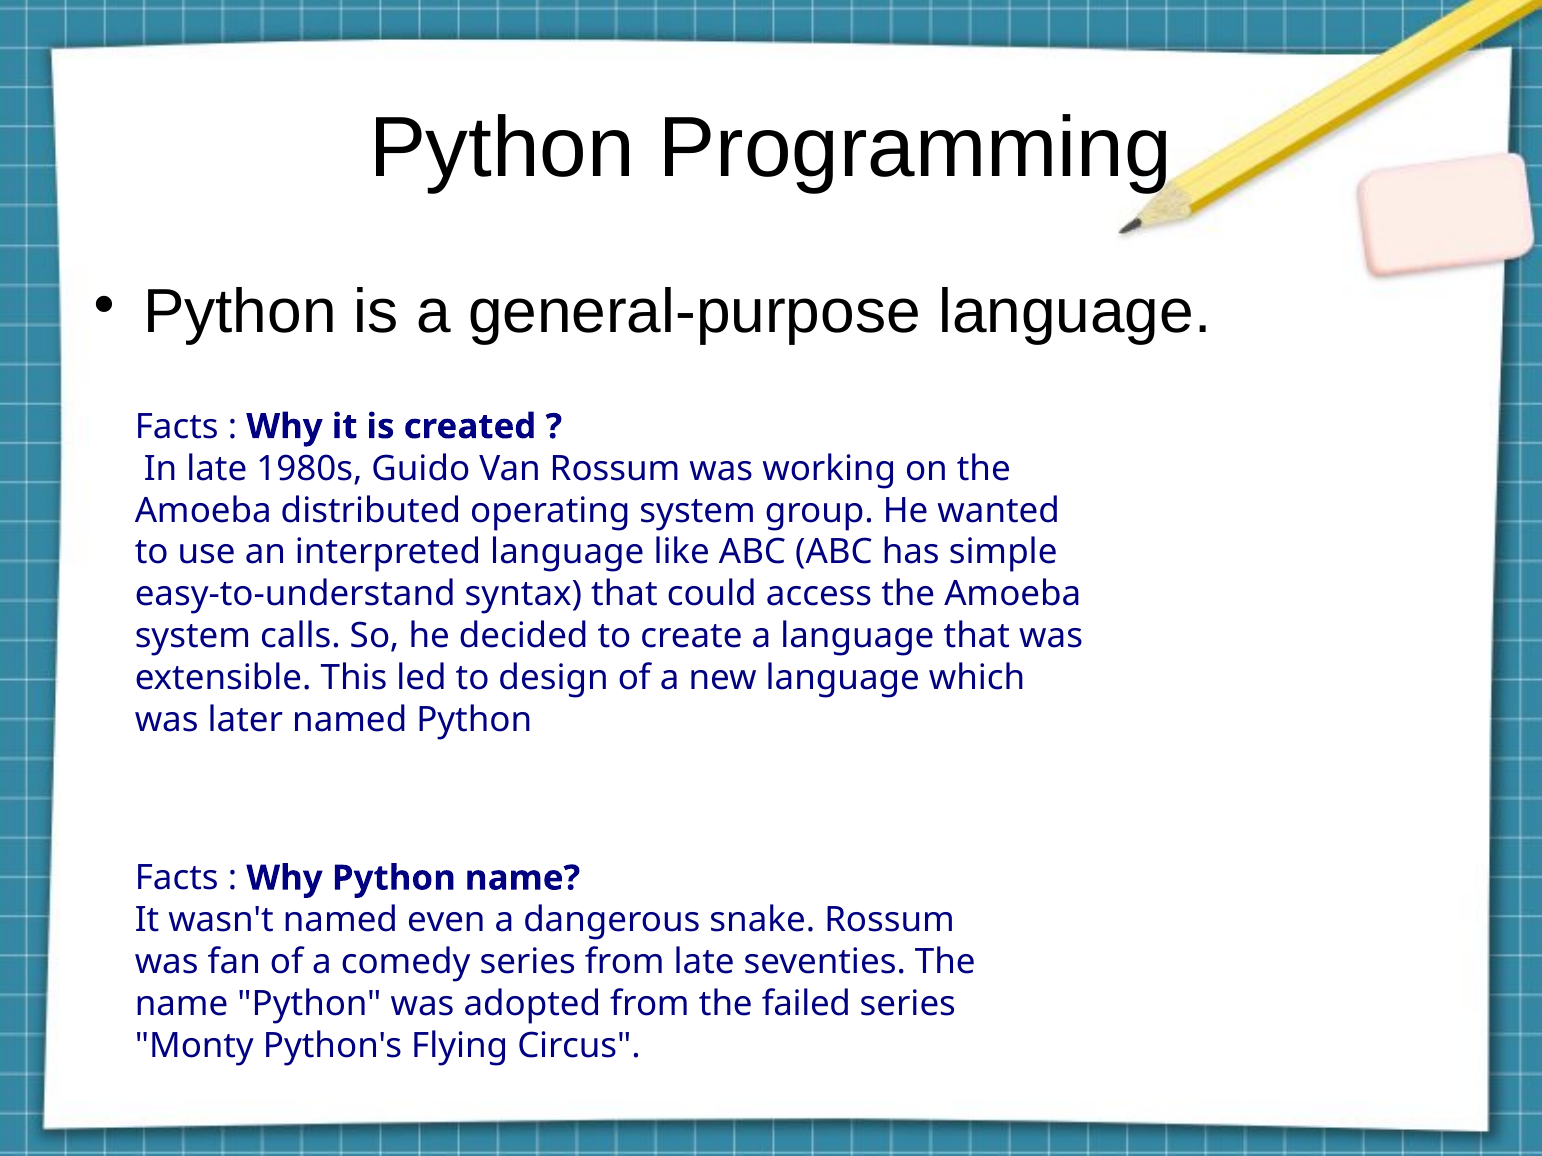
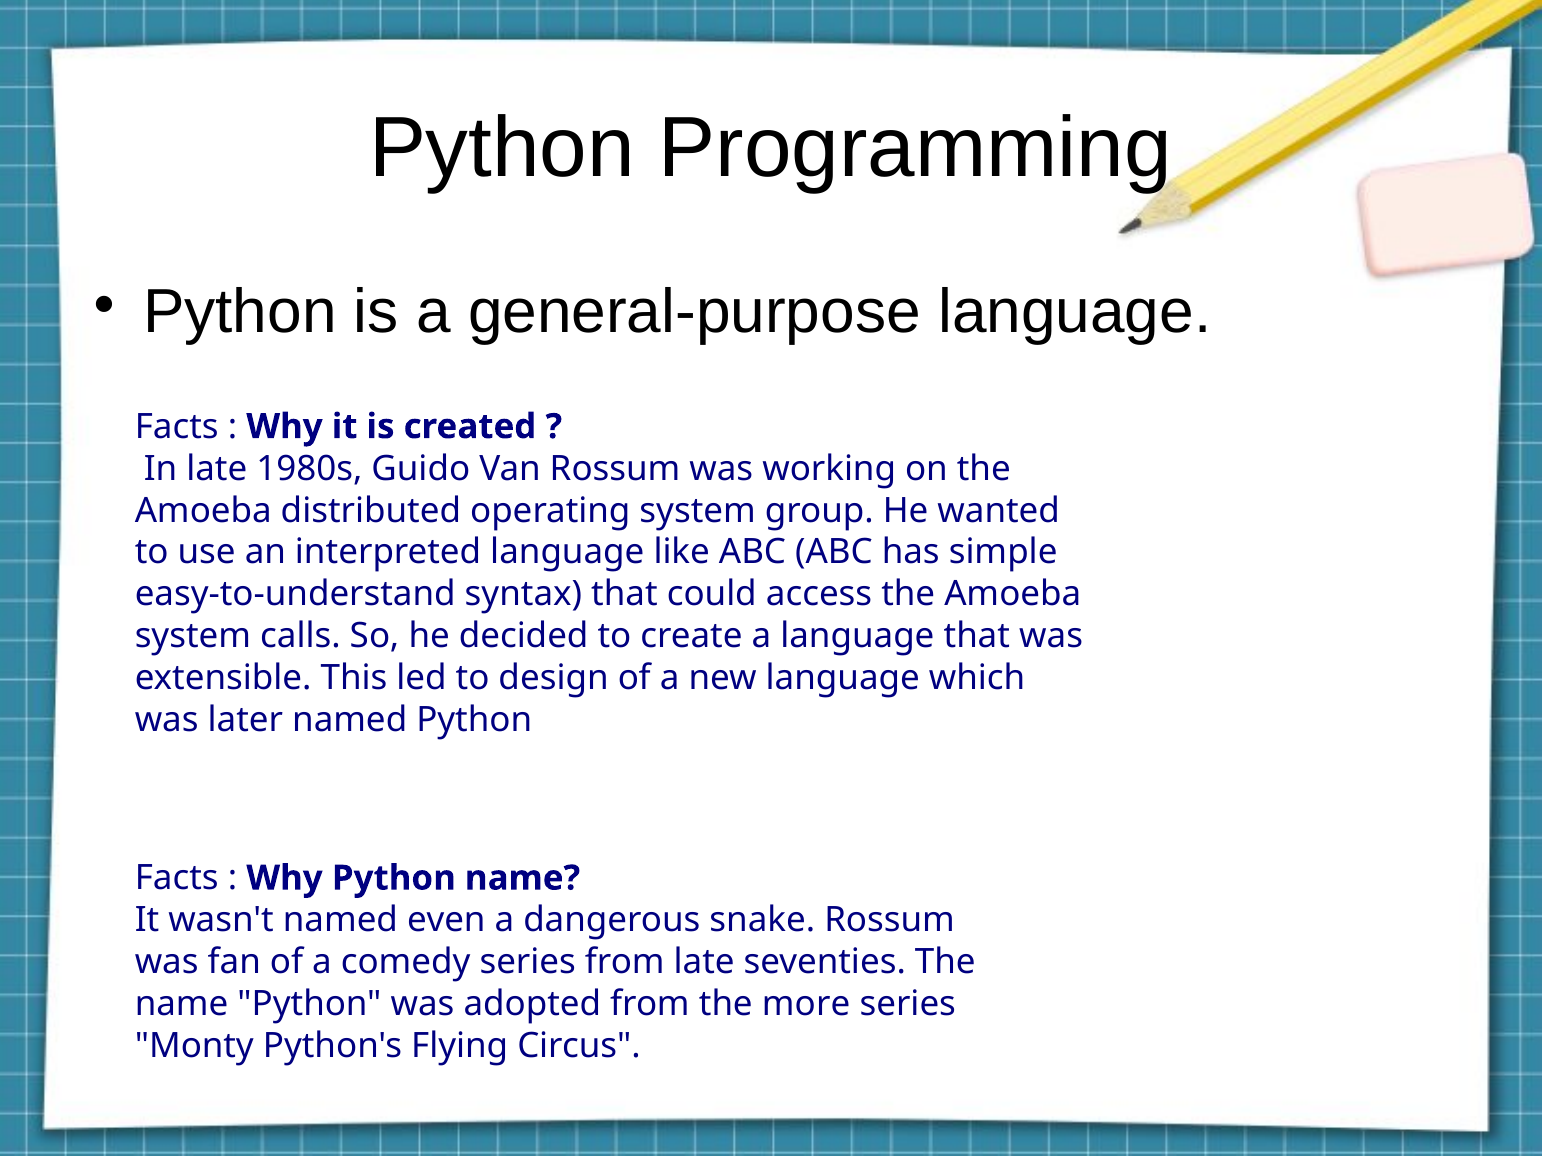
failed: failed -> more
